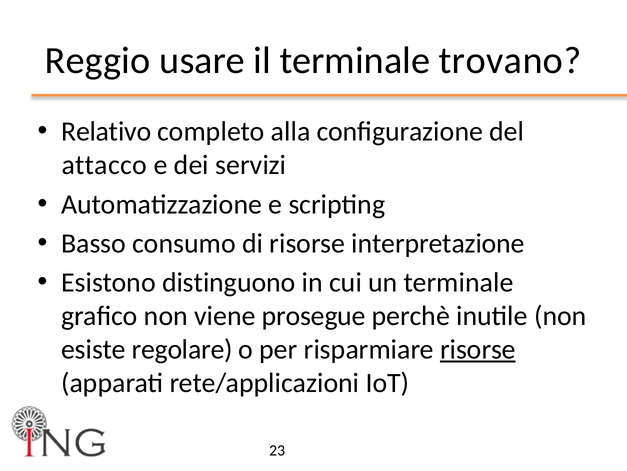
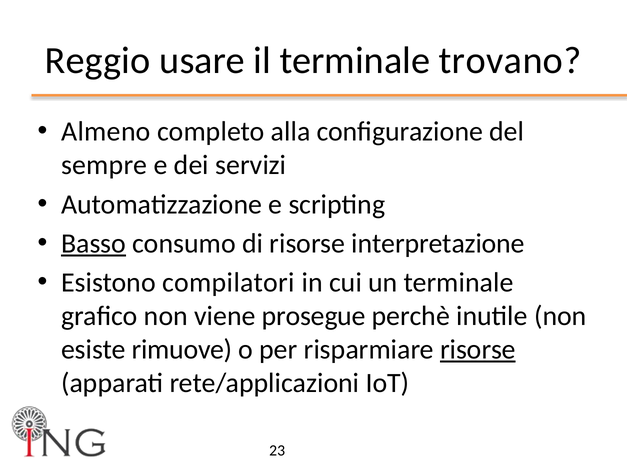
Relativo: Relativo -> Almeno
attacco: attacco -> sempre
Basso underline: none -> present
distinguono: distinguono -> compilatori
regolare: regolare -> rimuove
